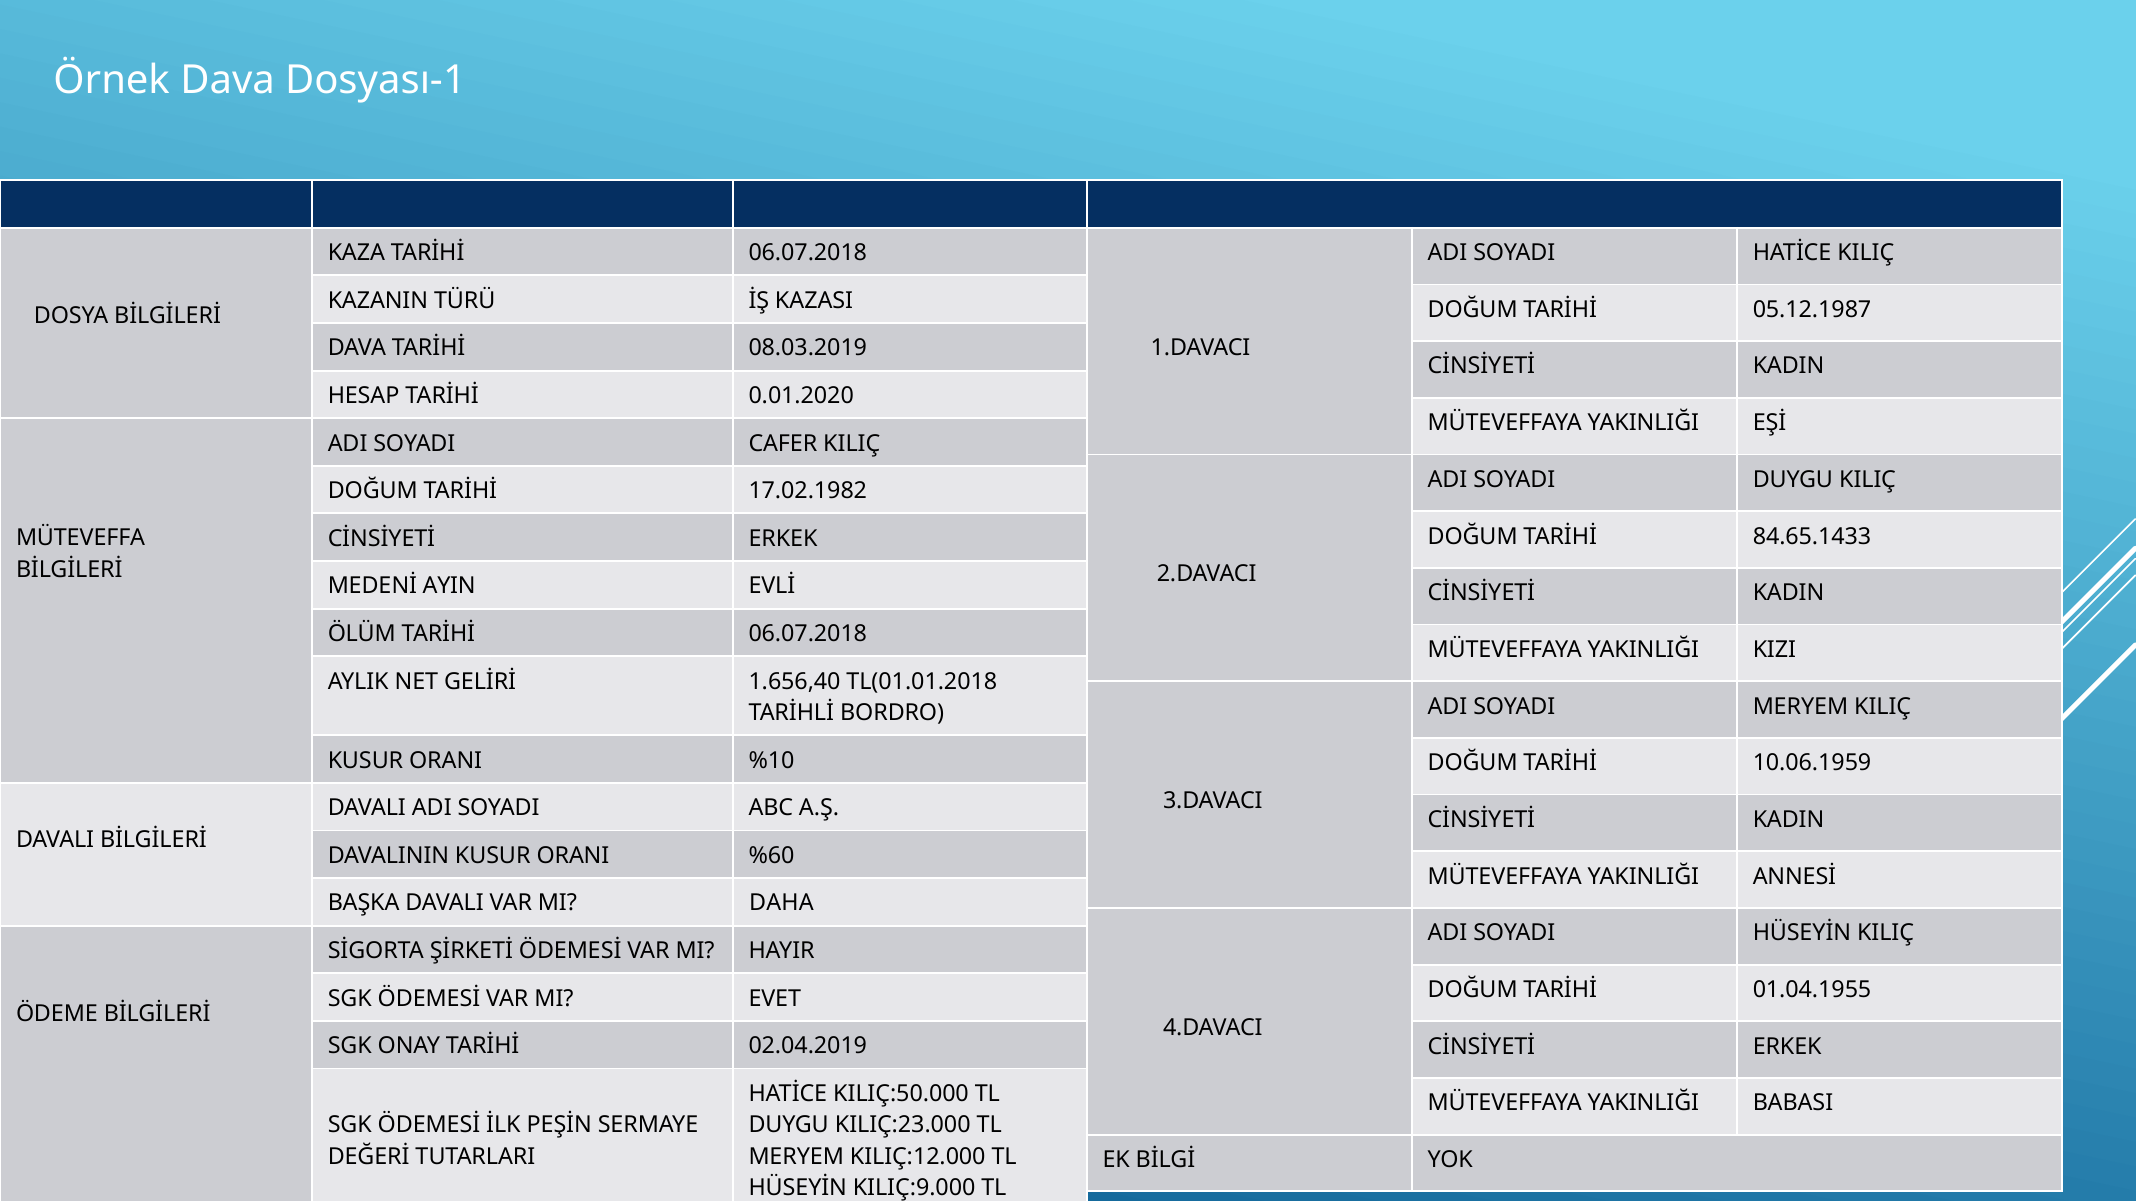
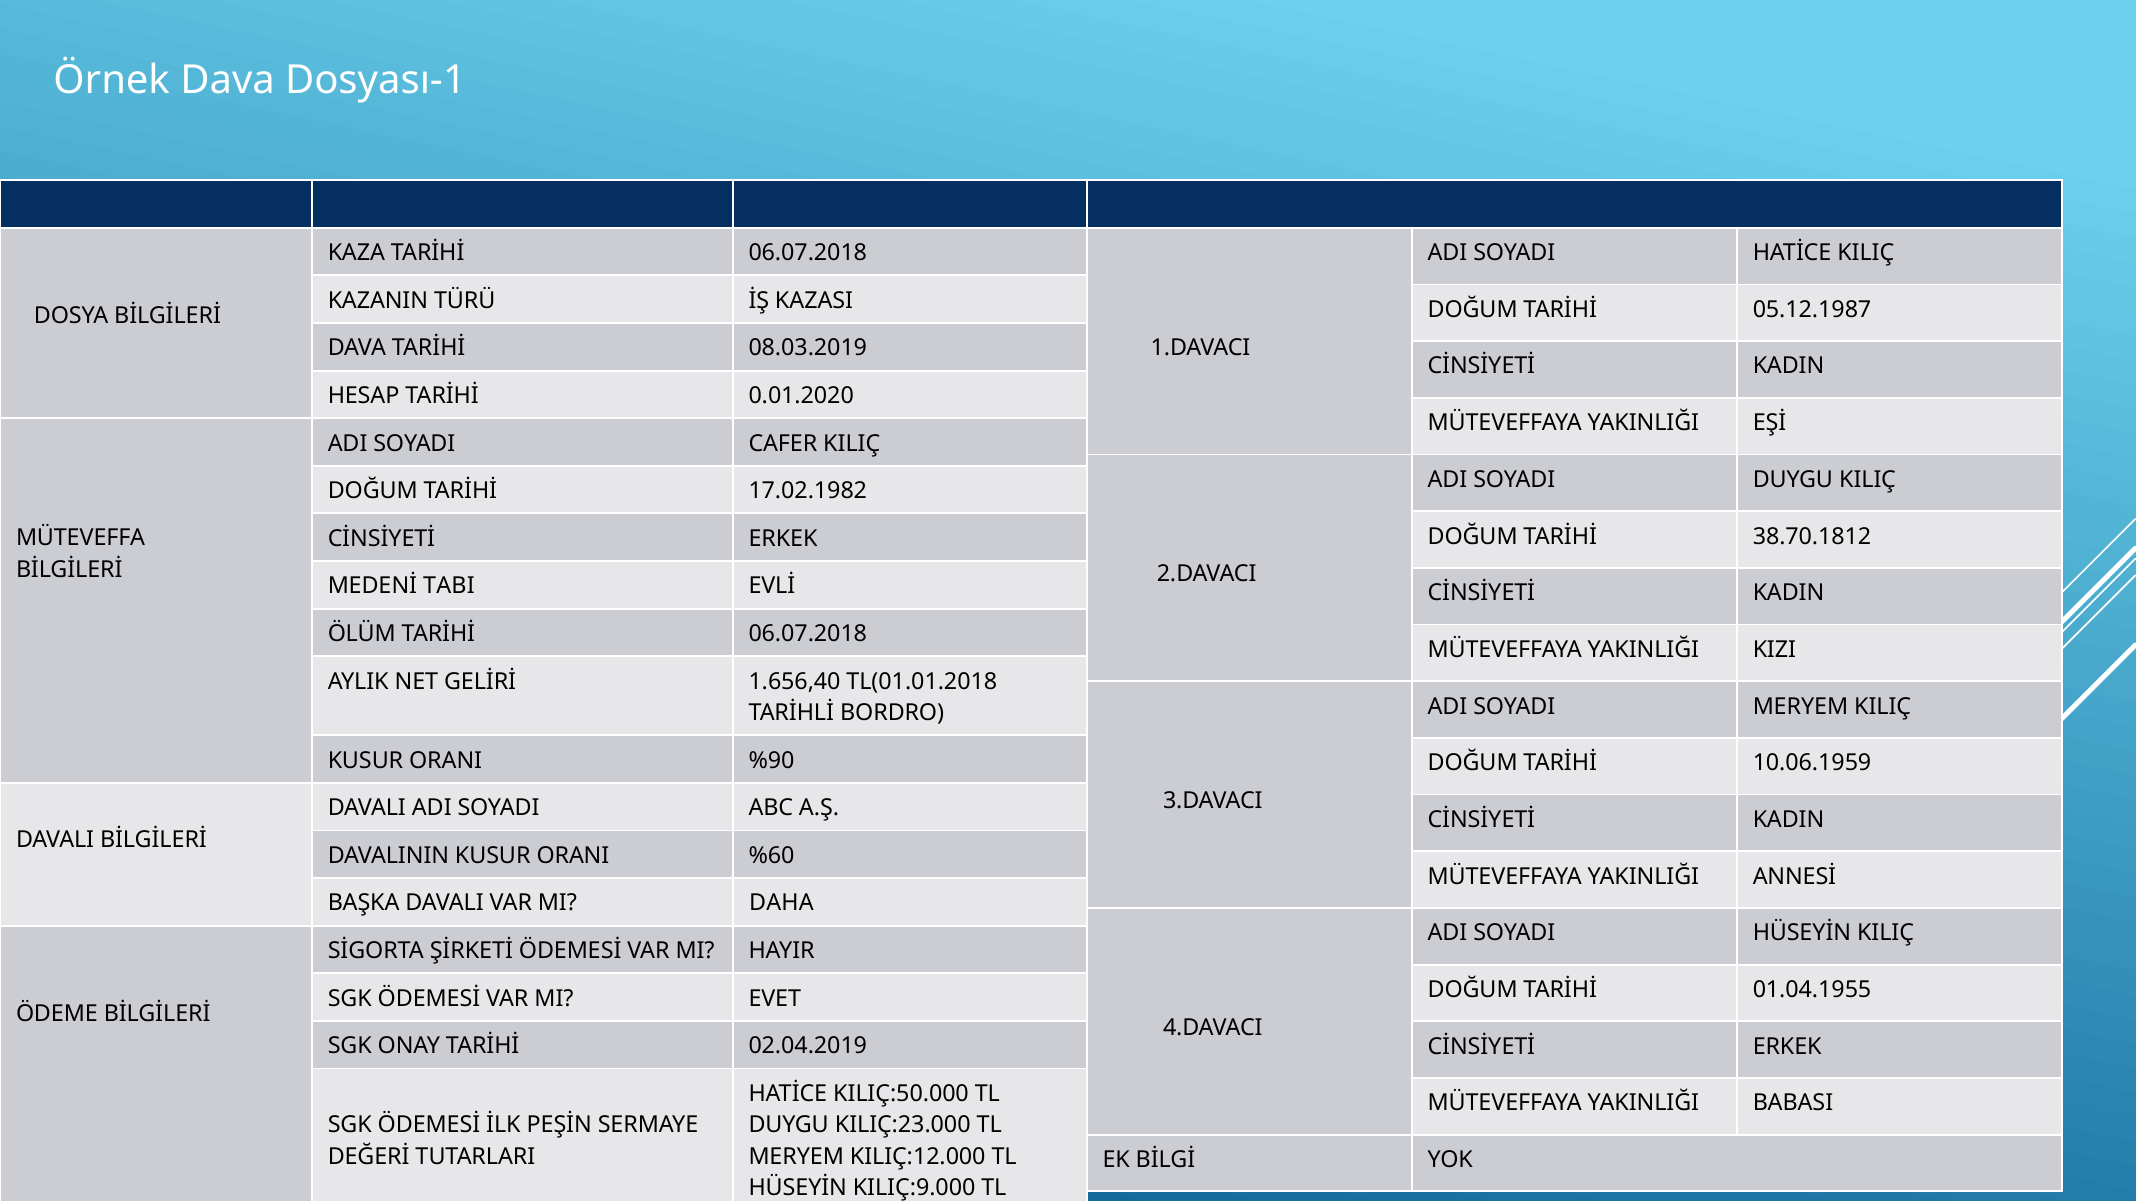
84.65.1433: 84.65.1433 -> 38.70.1812
AYIN: AYIN -> TABI
%10: %10 -> %90
